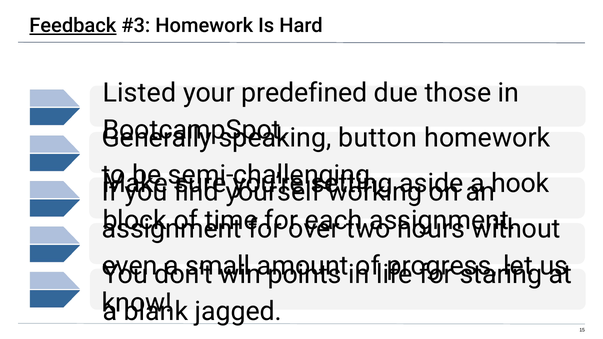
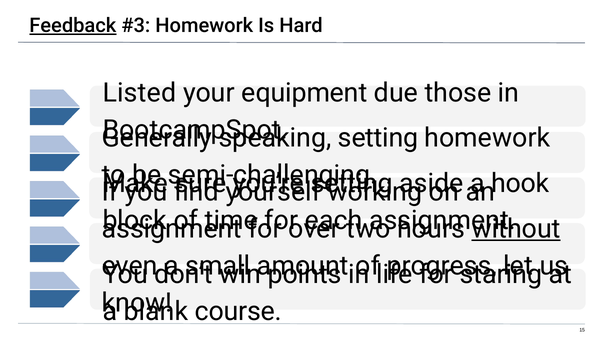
predefined: predefined -> equipment
button at (378, 138): button -> setting
without underline: none -> present
jagged: jagged -> course
